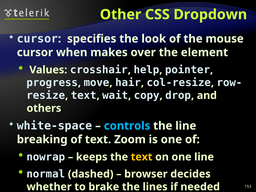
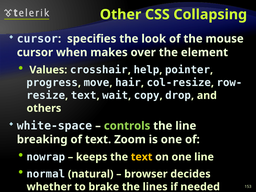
Dropdown: Dropdown -> Collapsing
controls colour: light blue -> light green
dashed: dashed -> natural
